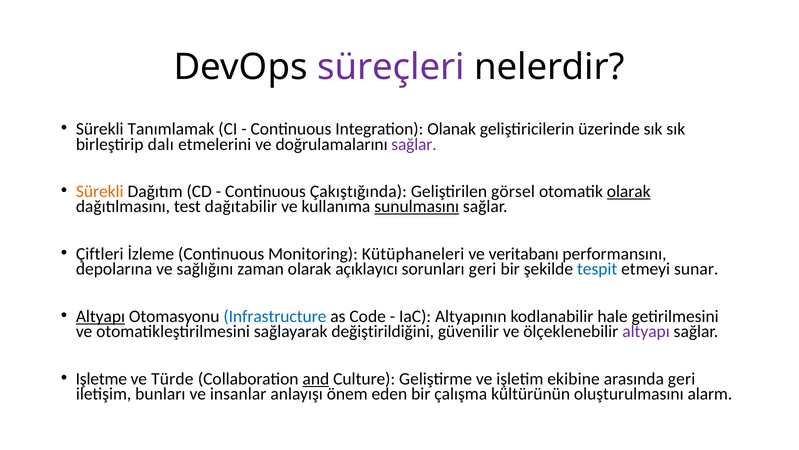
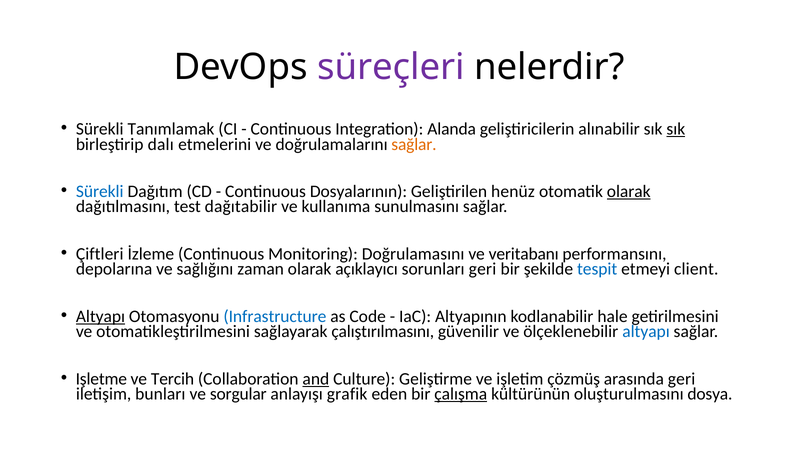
Olanak: Olanak -> Alanda
üzerinde: üzerinde -> alınabilir
sık at (676, 129) underline: none -> present
sağlar at (414, 144) colour: purple -> orange
Sürekli at (100, 191) colour: orange -> blue
Çakıştığında: Çakıştığında -> Dosyalarının
görsel: görsel -> henüz
sunulmasını underline: present -> none
Kütüphaneleri: Kütüphaneleri -> Doğrulamasını
sunar: sunar -> client
değiştirildiğini: değiştirildiğini -> çalıştırılmasını
altyapı at (646, 331) colour: purple -> blue
Türde: Türde -> Tercih
ekibine: ekibine -> çözmüş
insanlar: insanlar -> sorgular
önem: önem -> grafik
çalışma underline: none -> present
alarm: alarm -> dosya
